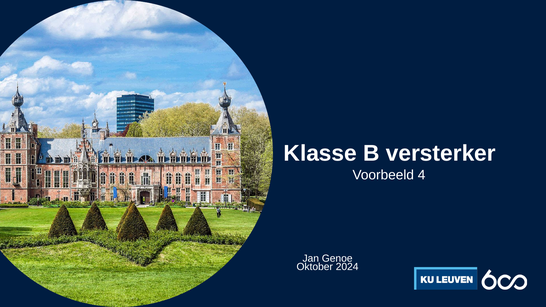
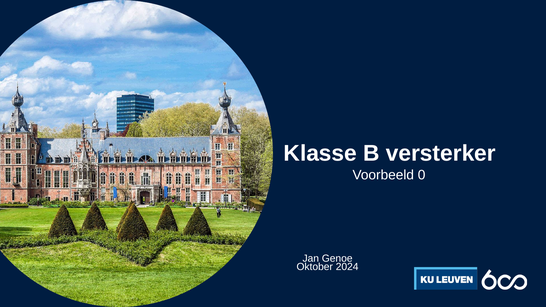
4: 4 -> 0
